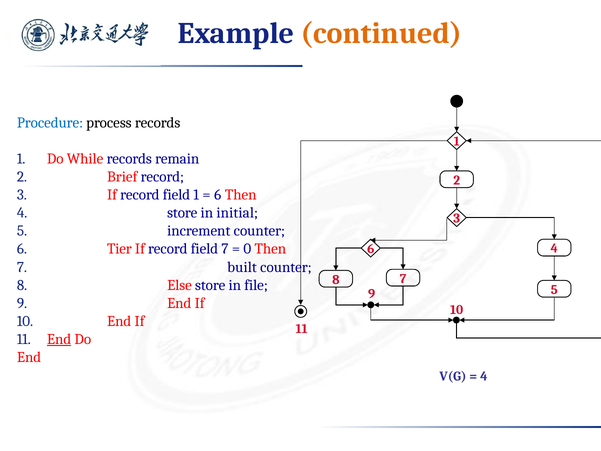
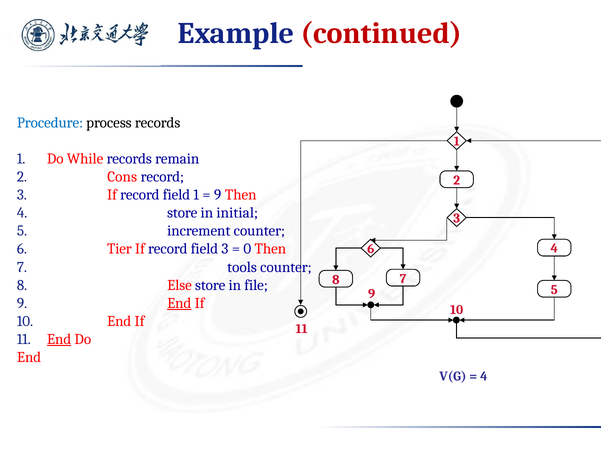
continued colour: orange -> red
Brief: Brief -> Cons
6 at (218, 195): 6 -> 9
field 7: 7 -> 3
built: built -> tools
End at (179, 303) underline: none -> present
